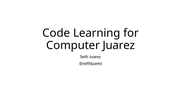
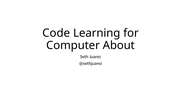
Computer Juarez: Juarez -> About
